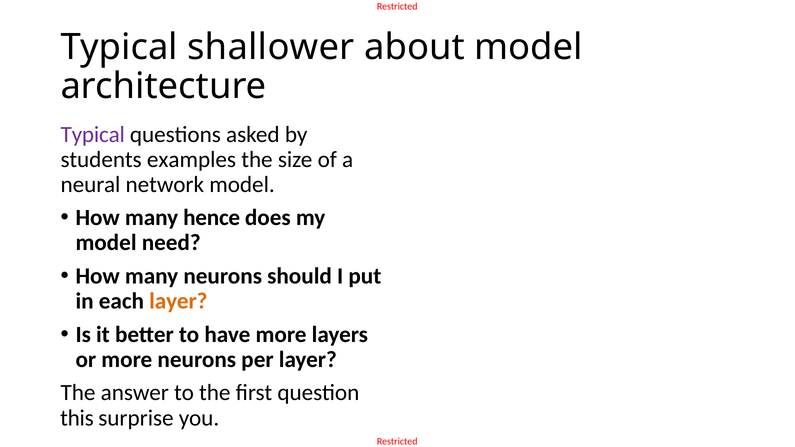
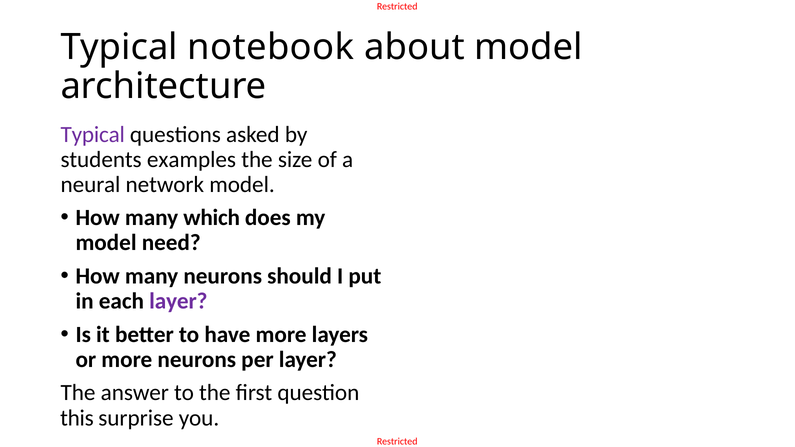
shallower: shallower -> notebook
hence: hence -> which
layer at (178, 301) colour: orange -> purple
